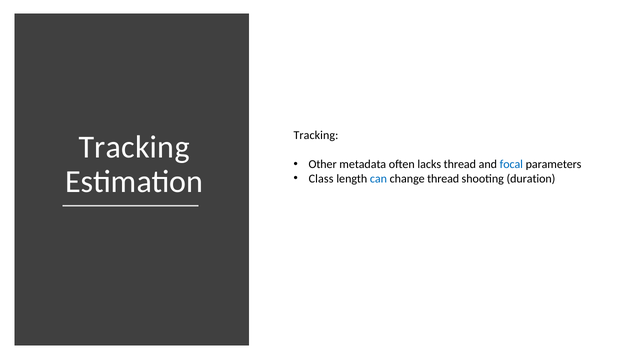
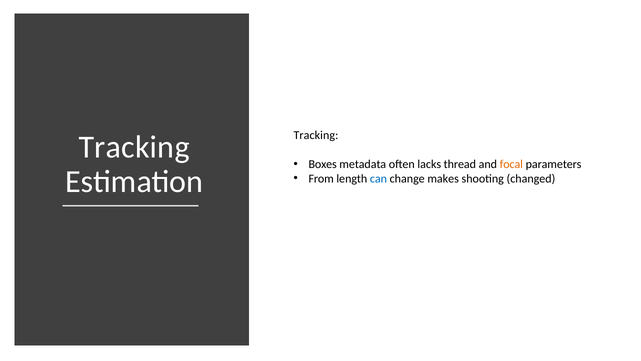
Other: Other -> Boxes
focal colour: blue -> orange
Class: Class -> From
change thread: thread -> makes
duration: duration -> changed
